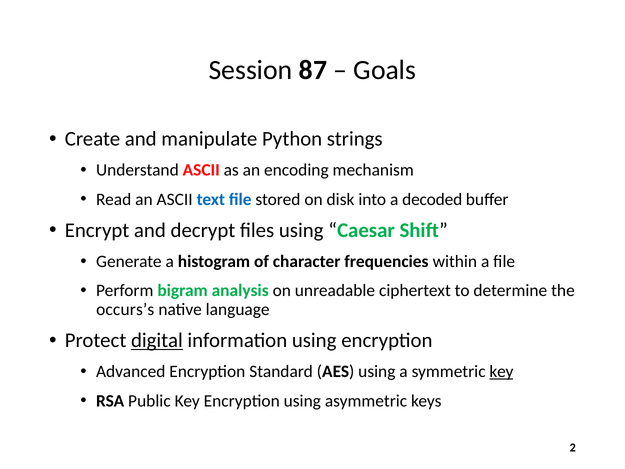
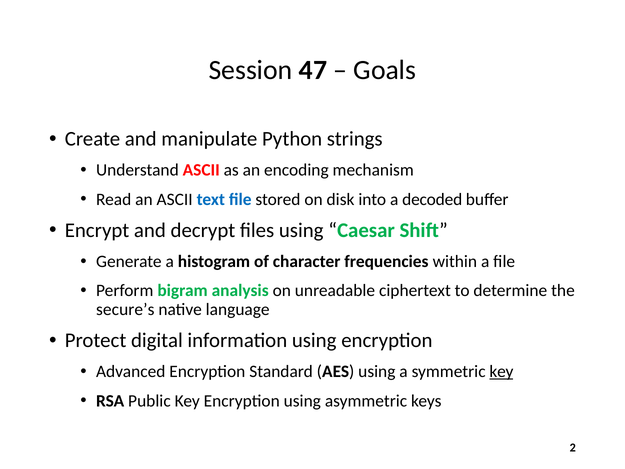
87: 87 -> 47
occurs’s: occurs’s -> secure’s
digital underline: present -> none
